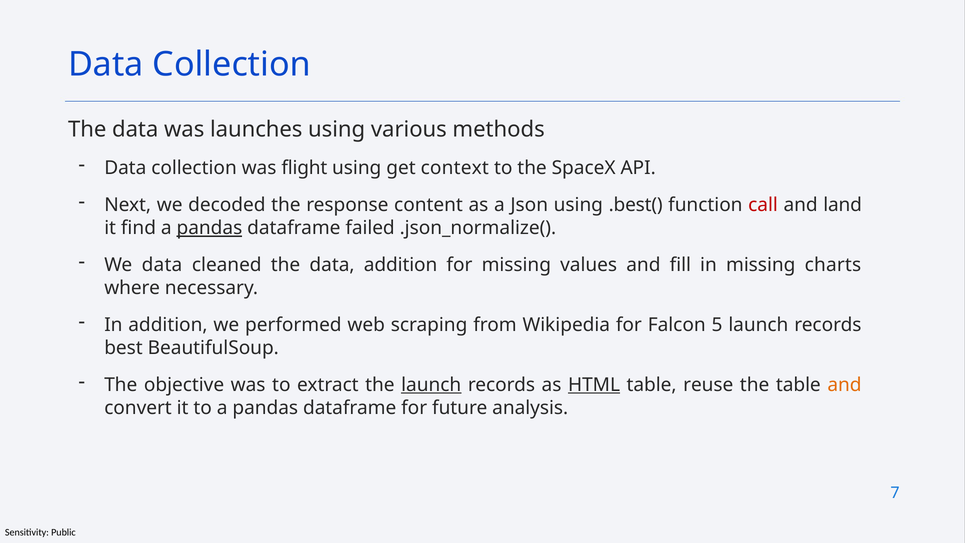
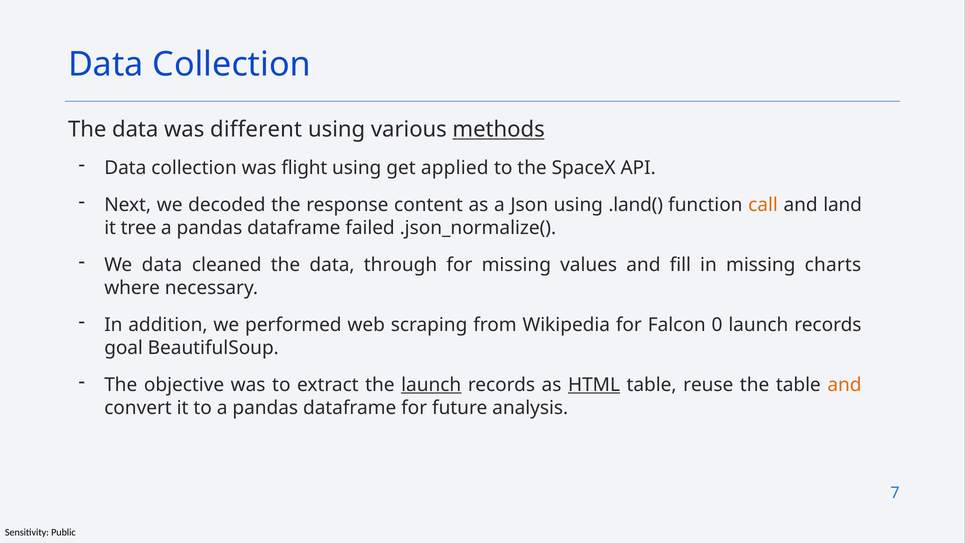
launches: launches -> different
methods underline: none -> present
context: context -> applied
.best(: .best( -> .land(
call colour: red -> orange
find: find -> tree
pandas at (209, 228) underline: present -> none
data addition: addition -> through
5: 5 -> 0
best: best -> goal
